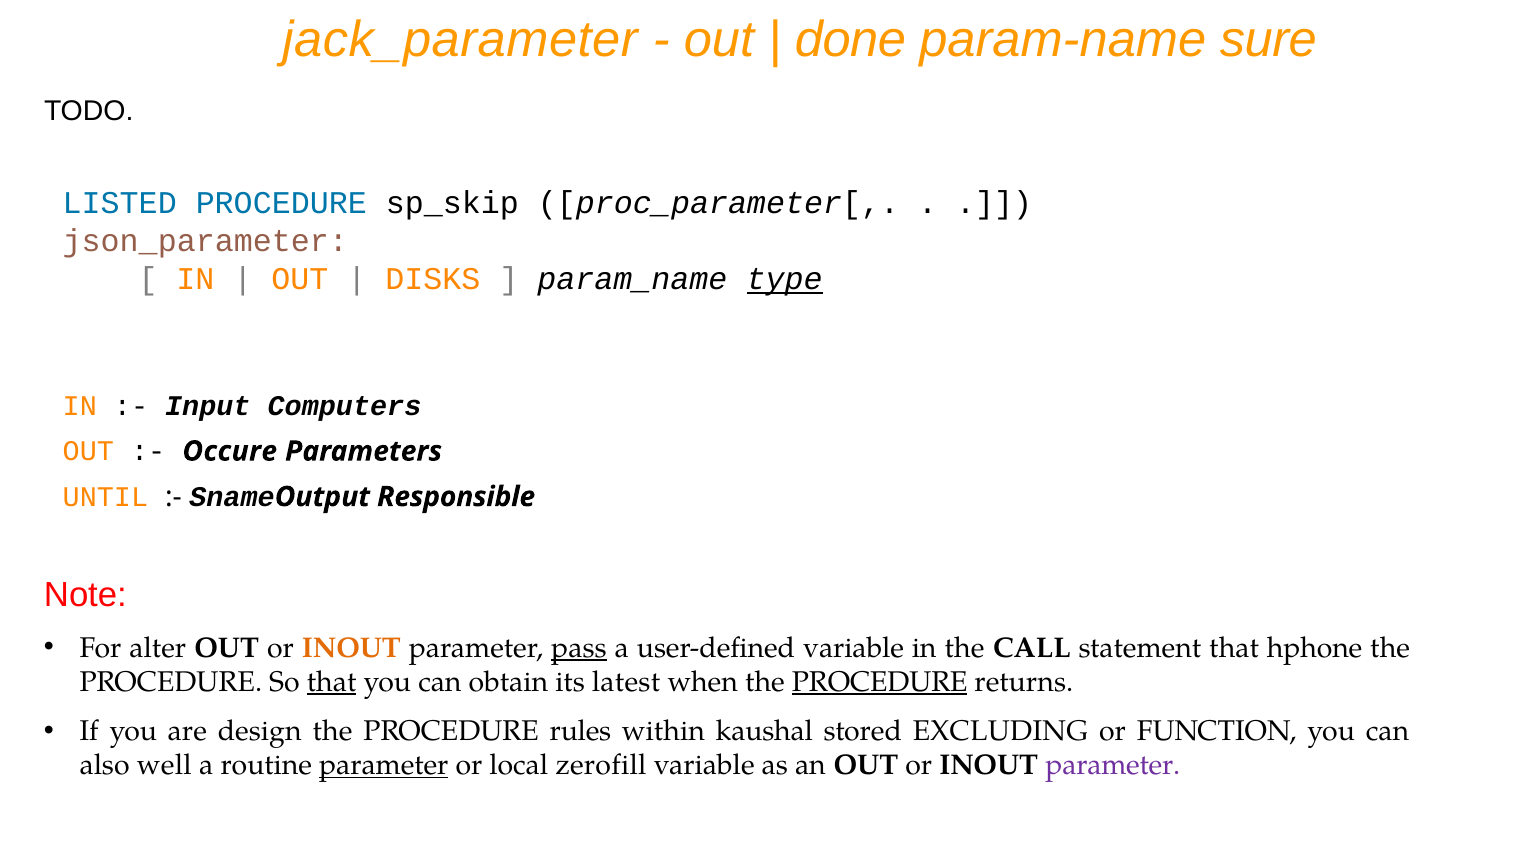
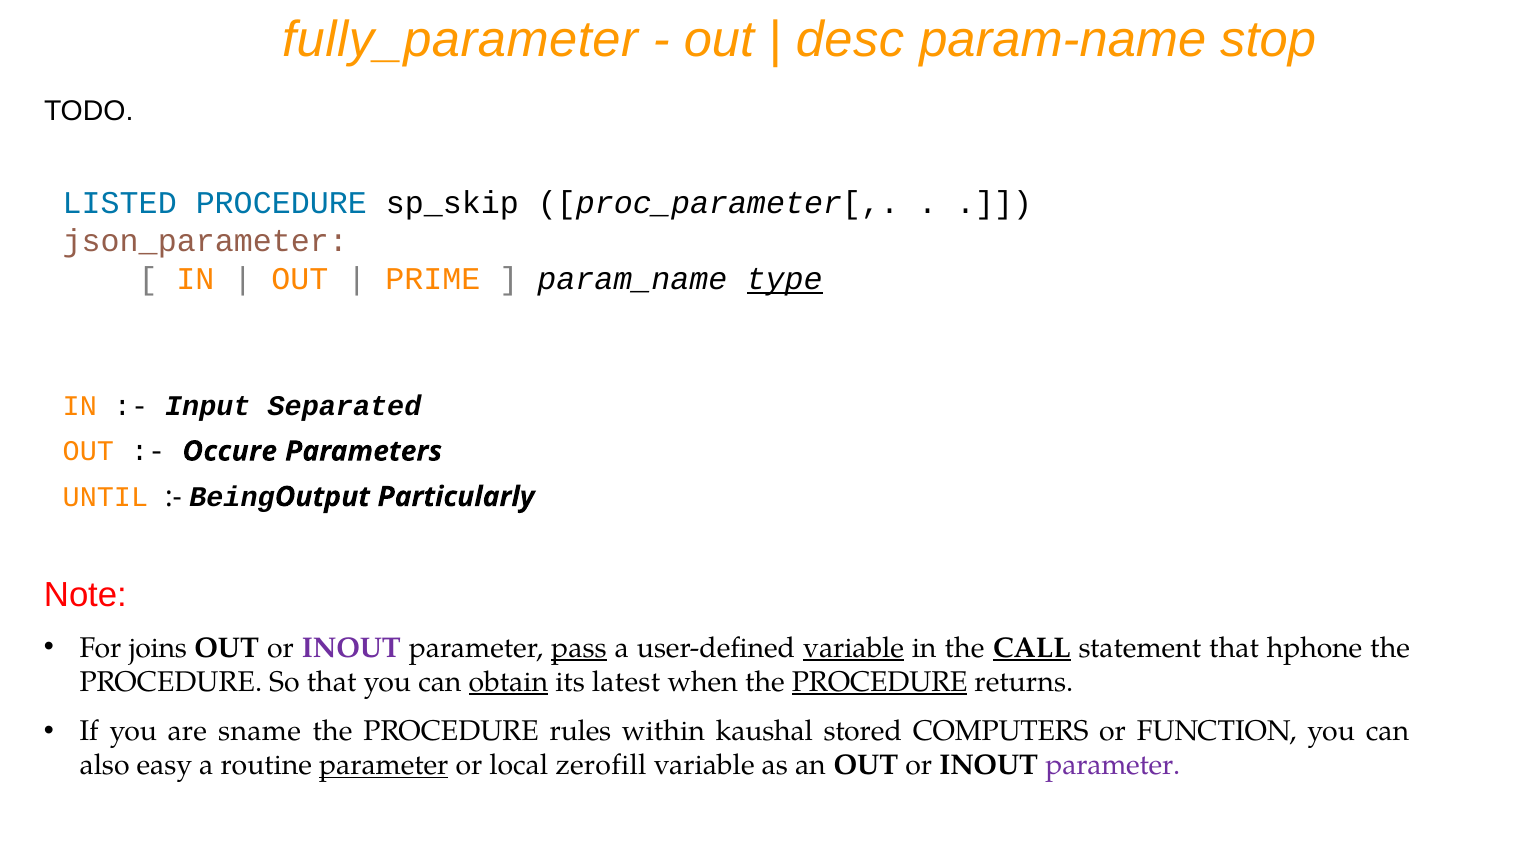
jack_parameter: jack_parameter -> fully_parameter
done: done -> desc
sure: sure -> stop
DISKS: DISKS -> PRIME
Computers: Computers -> Separated
Sname: Sname -> Being
Responsible: Responsible -> Particularly
alter: alter -> joins
INOUT at (351, 648) colour: orange -> purple
variable at (854, 648) underline: none -> present
CALL underline: none -> present
that at (332, 682) underline: present -> none
obtain underline: none -> present
design: design -> sname
EXCLUDING: EXCLUDING -> COMPUTERS
well: well -> easy
